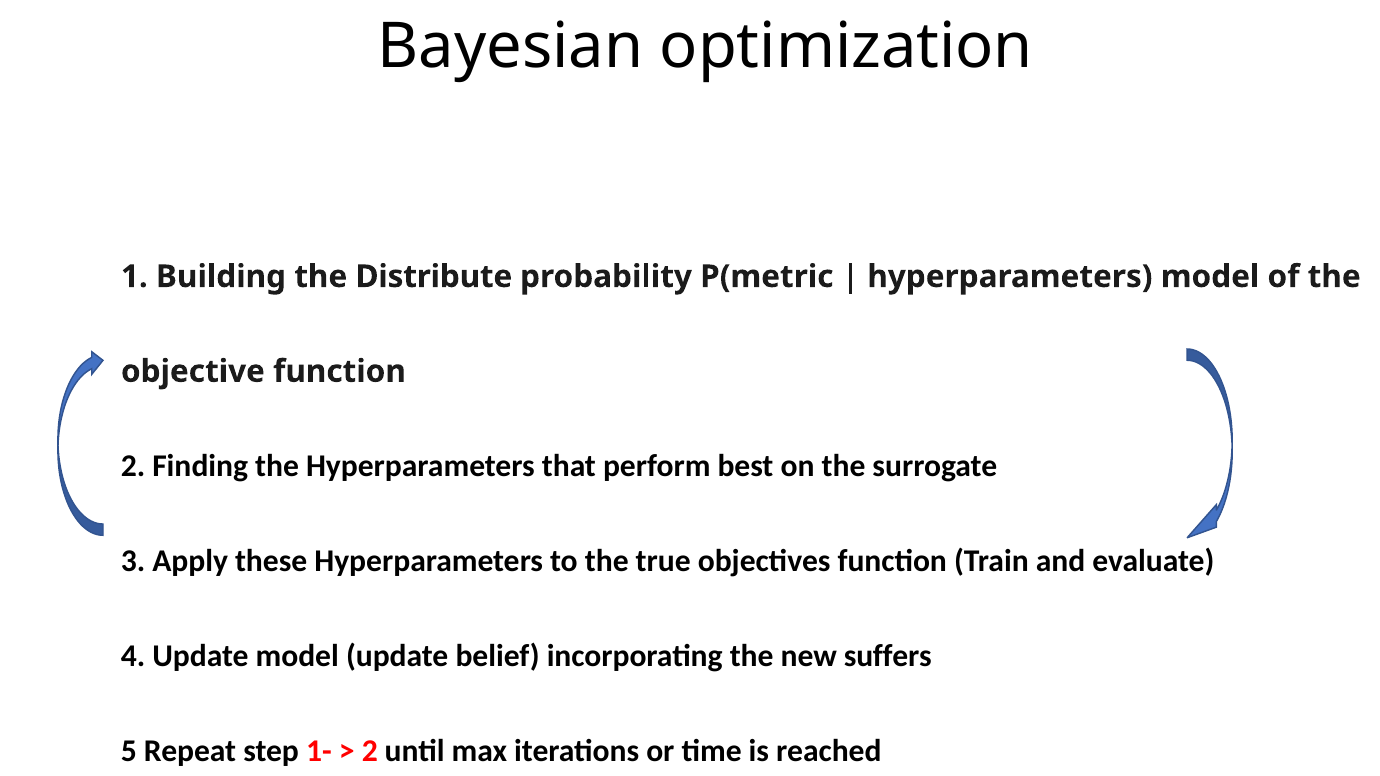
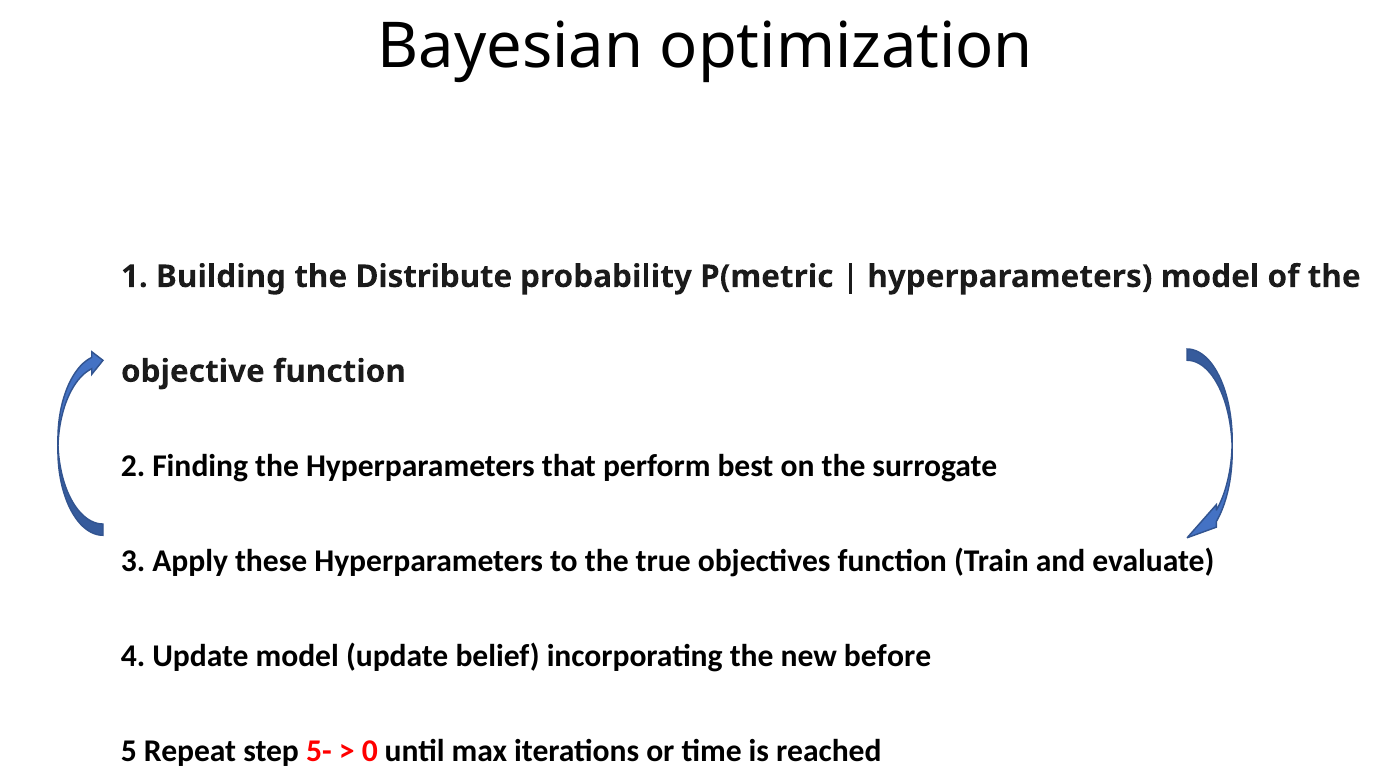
suffers: suffers -> before
1-: 1- -> 5-
2 at (370, 751): 2 -> 0
